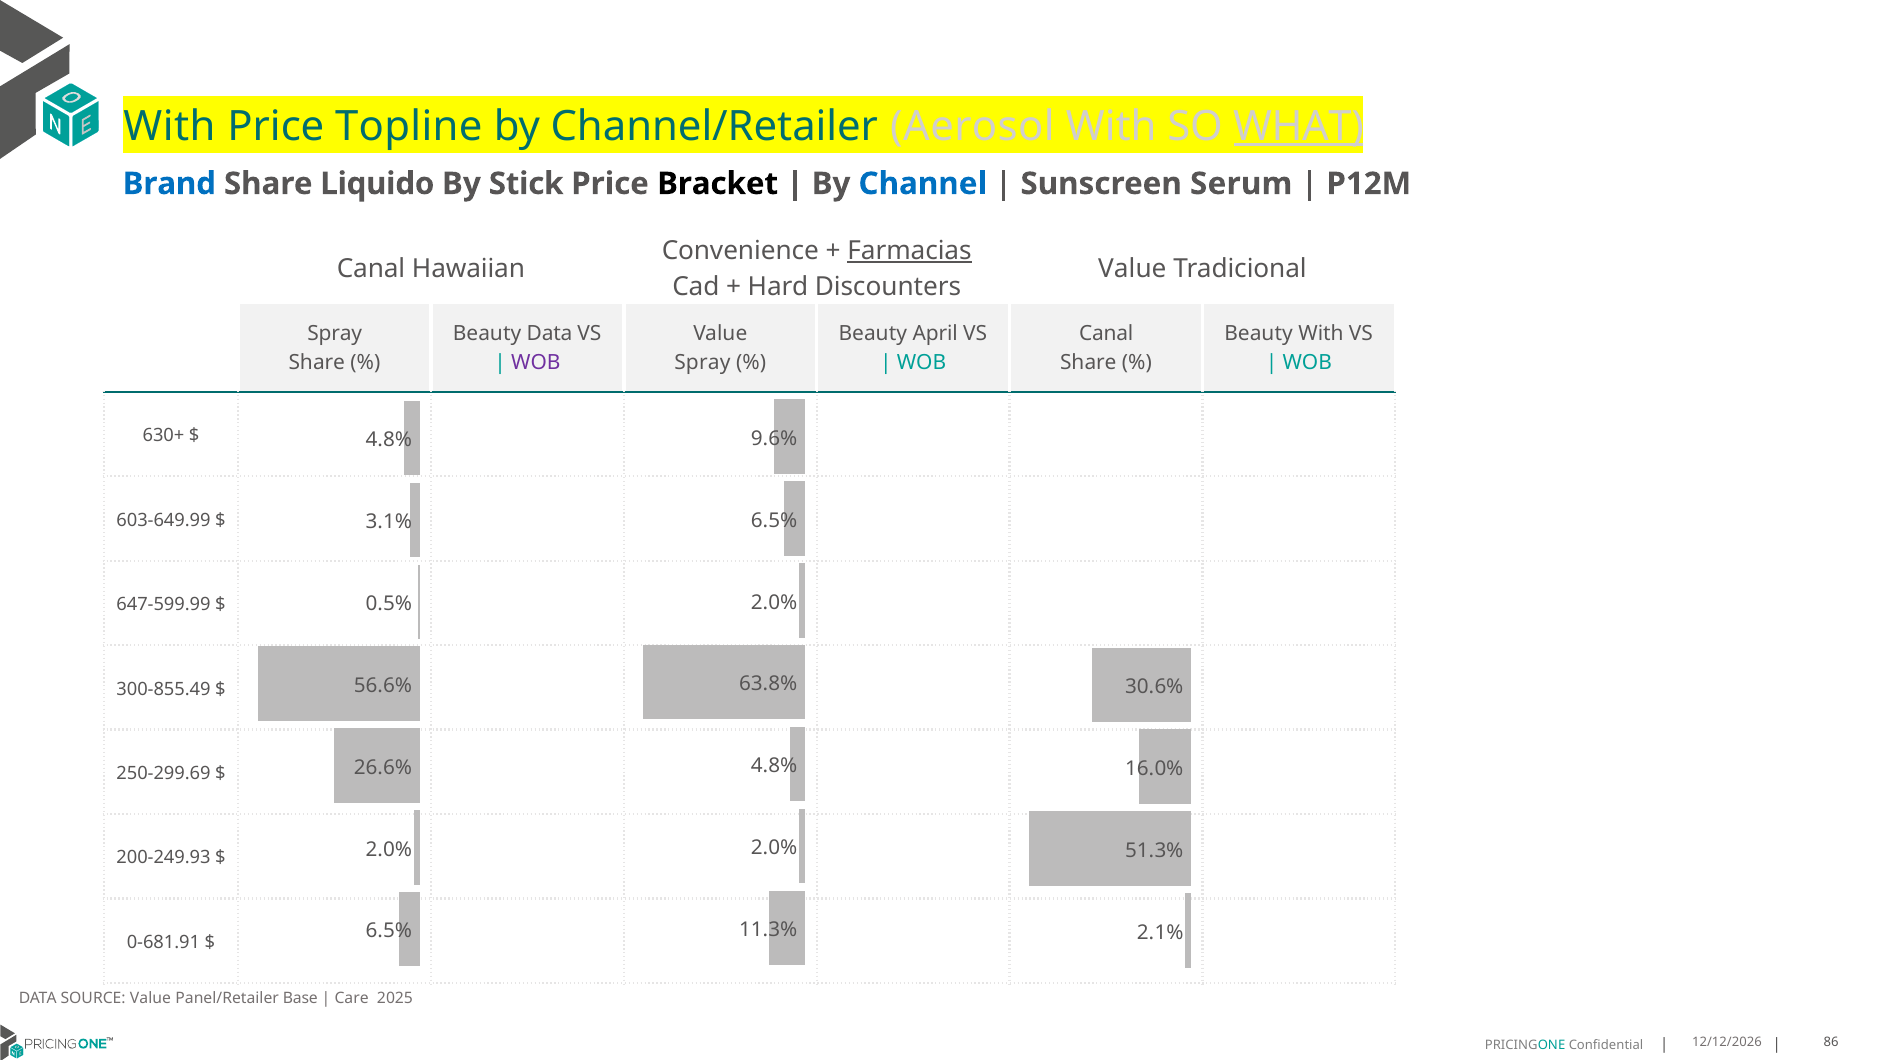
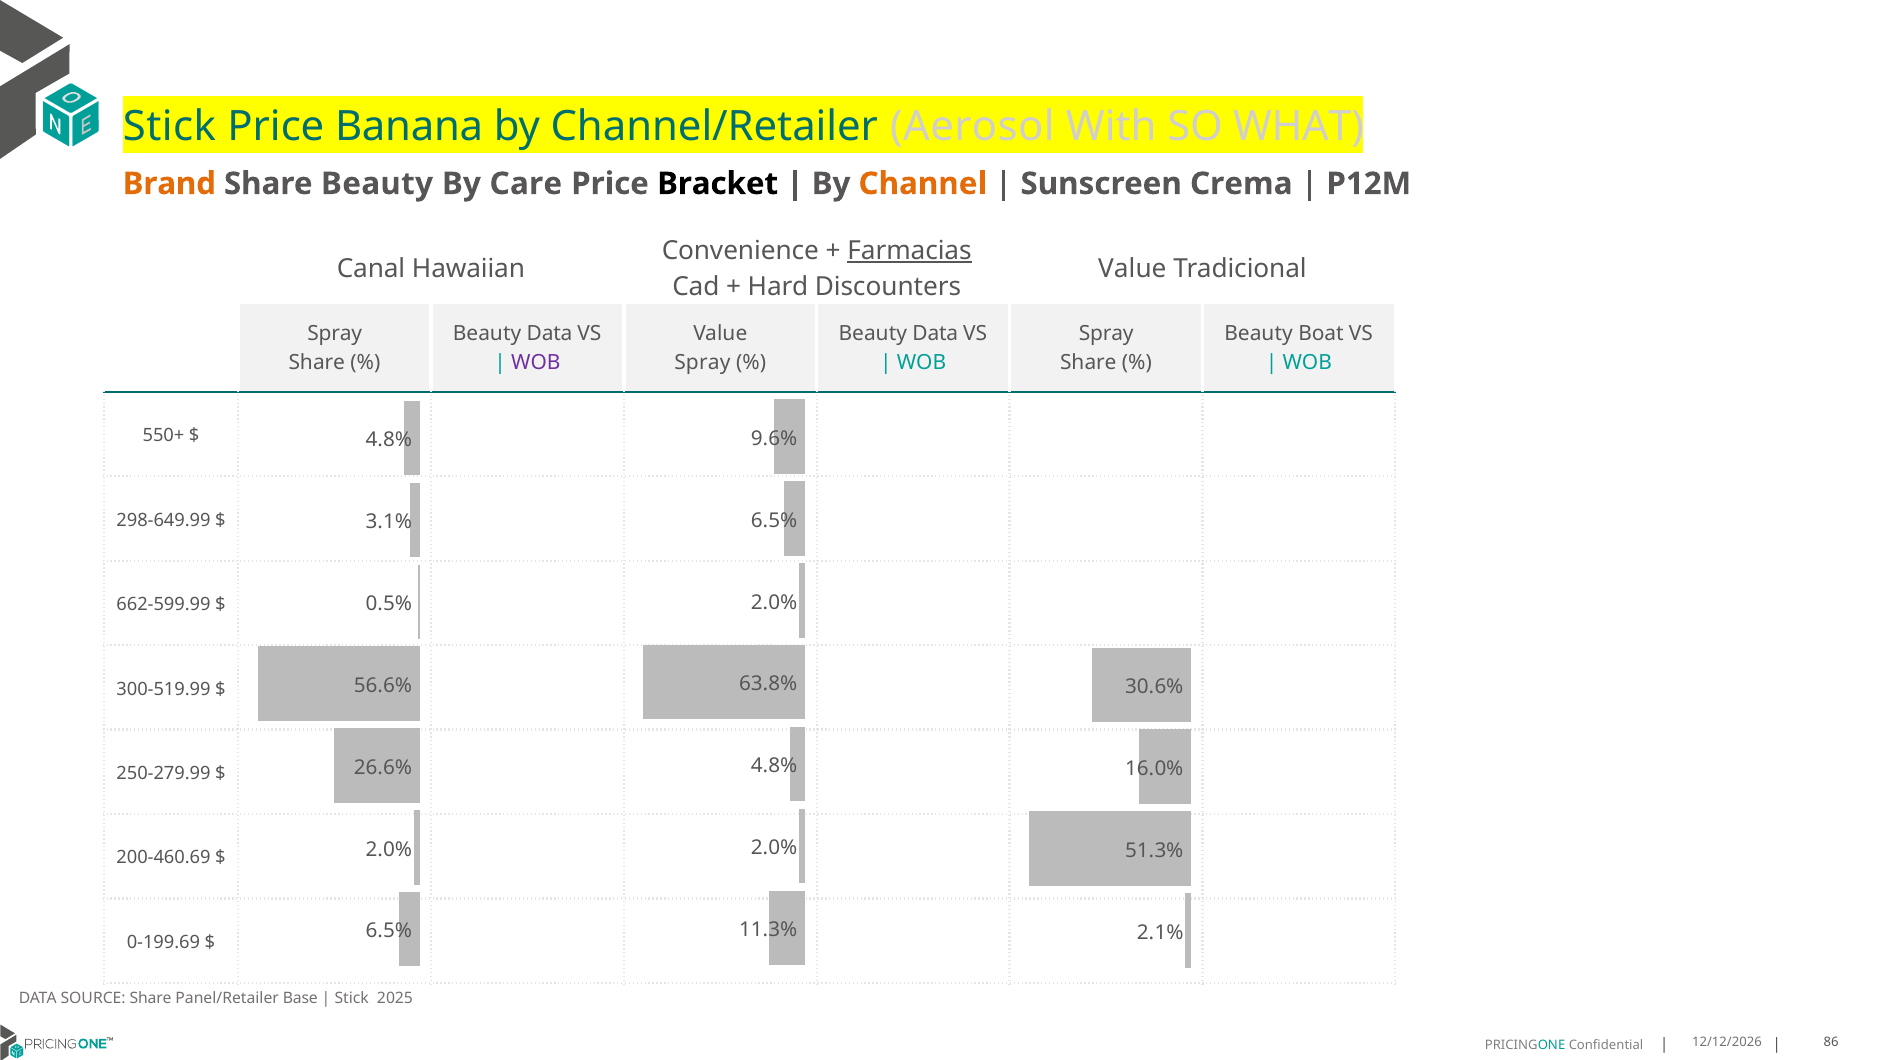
With at (169, 127): With -> Stick
Topline: Topline -> Banana
WHAT underline: present -> none
Brand colour: blue -> orange
Share Liquido: Liquido -> Beauty
Stick: Stick -> Care
Channel colour: blue -> orange
Serum: Serum -> Crema
April at (935, 334): April -> Data
Canal at (1106, 334): Canal -> Spray
Beauty With: With -> Boat
630+: 630+ -> 550+
603-649.99: 603-649.99 -> 298-649.99
647-599.99: 647-599.99 -> 662-599.99
300-855.49: 300-855.49 -> 300-519.99
250-299.69: 250-299.69 -> 250-279.99
200-249.93: 200-249.93 -> 200-460.69
0-681.91: 0-681.91 -> 0-199.69
SOURCE Value: Value -> Share
Care at (352, 999): Care -> Stick
